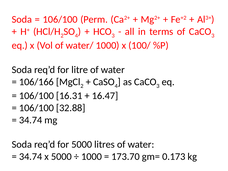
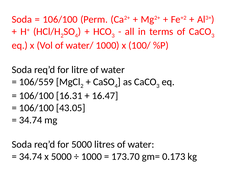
106/166: 106/166 -> 106/559
32.88: 32.88 -> 43.05
